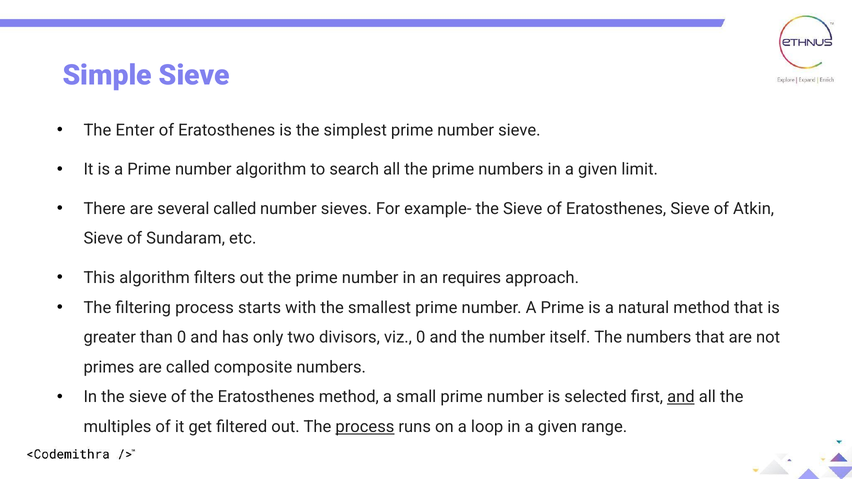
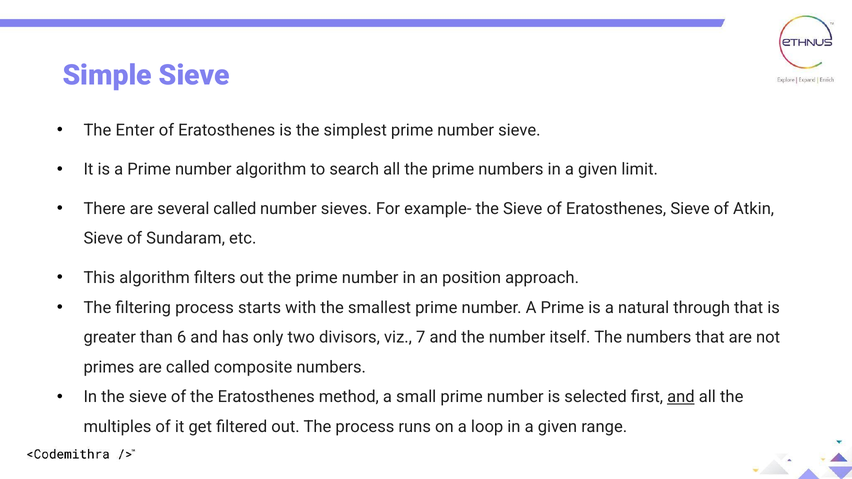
requires: requires -> position
natural method: method -> through
than 0: 0 -> 6
viz 0: 0 -> 7
process at (365, 427) underline: present -> none
